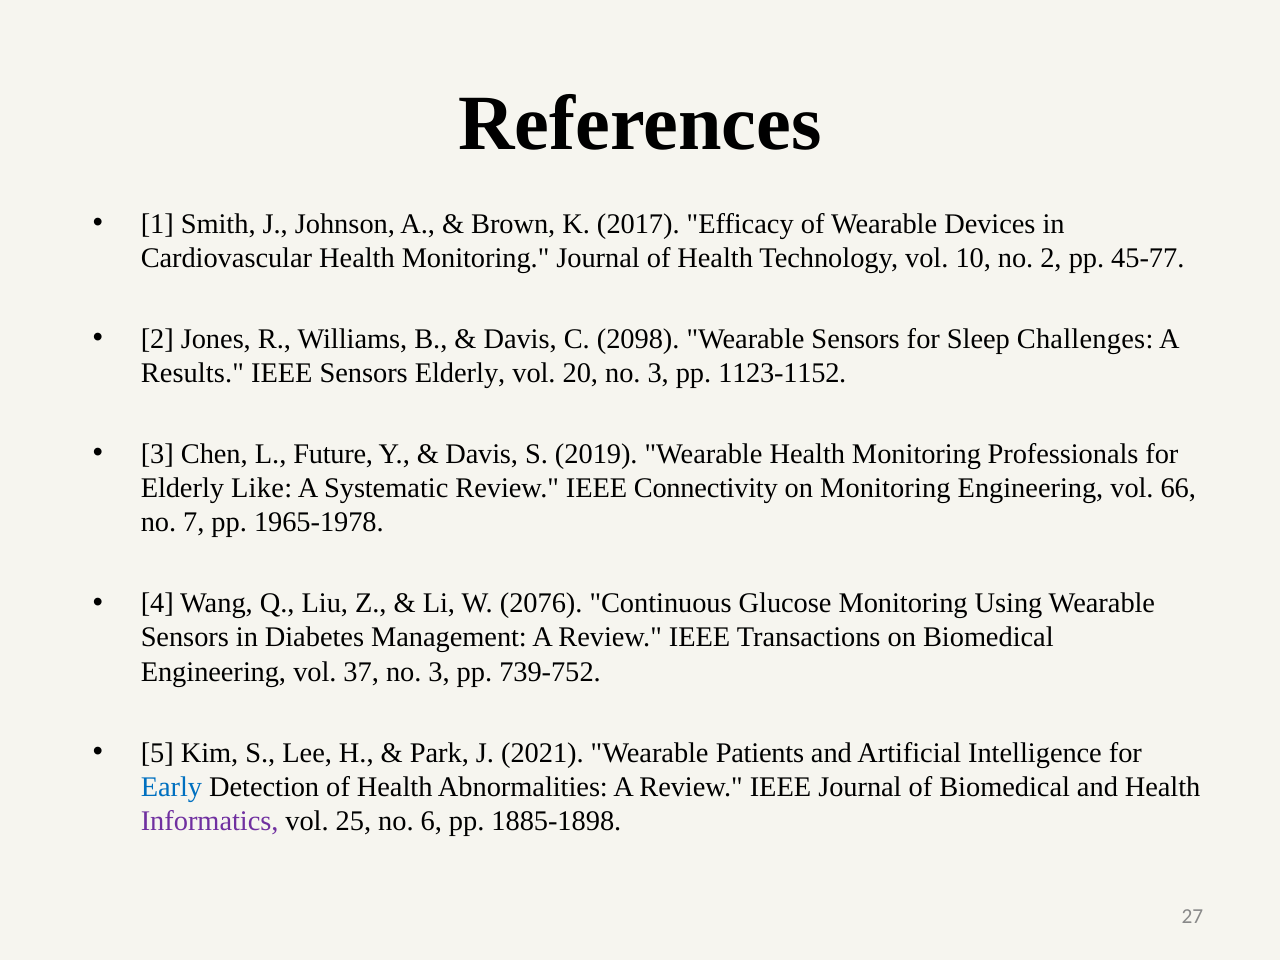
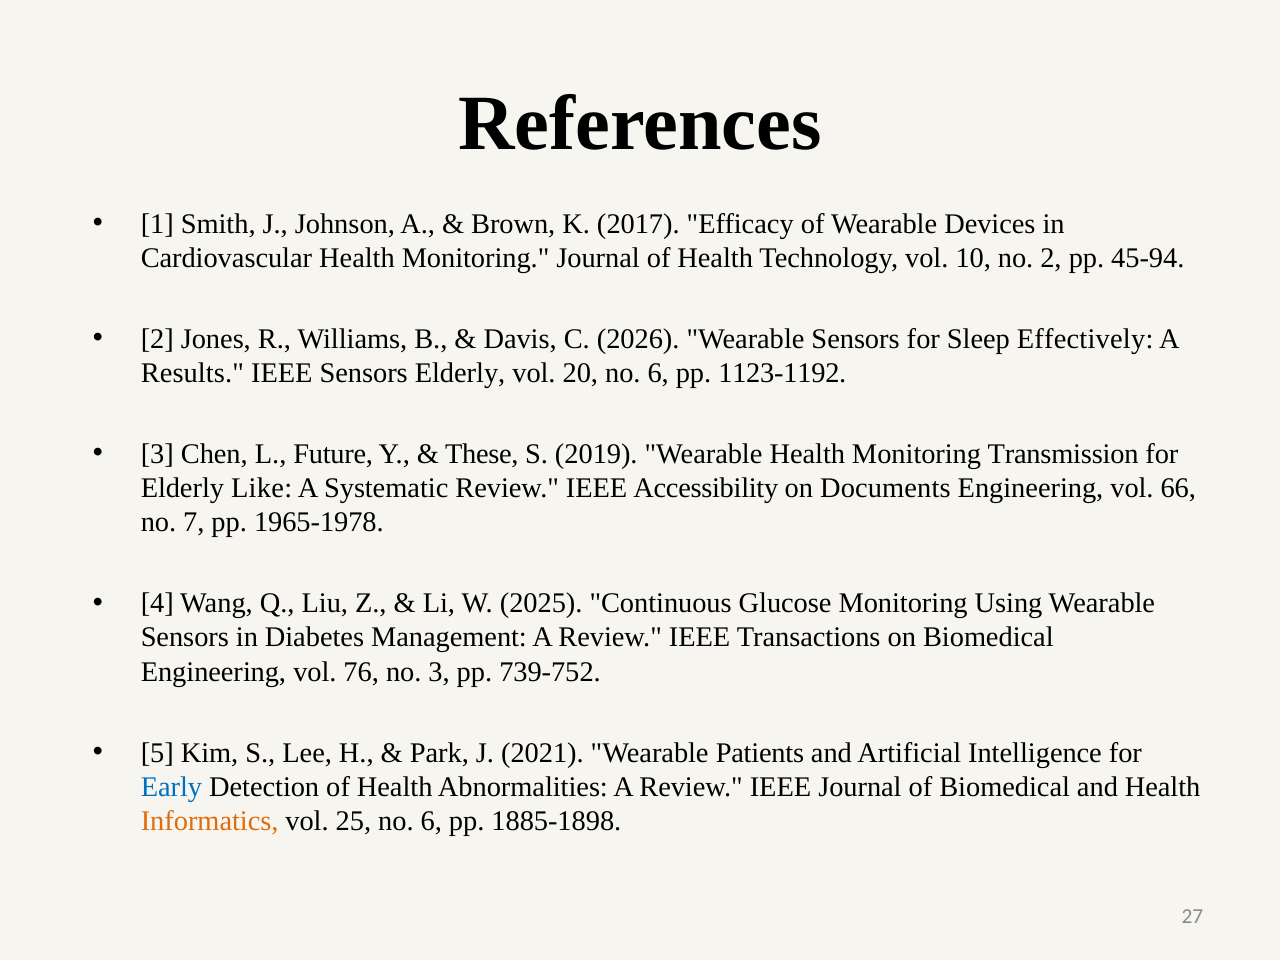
45-77: 45-77 -> 45-94
2098: 2098 -> 2026
Challenges: Challenges -> Effectively
20 no 3: 3 -> 6
1123-1152: 1123-1152 -> 1123-1192
Davis at (482, 454): Davis -> These
Professionals: Professionals -> Transmission
Connectivity: Connectivity -> Accessibility
on Monitoring: Monitoring -> Documents
2076: 2076 -> 2025
37: 37 -> 76
Informatics colour: purple -> orange
